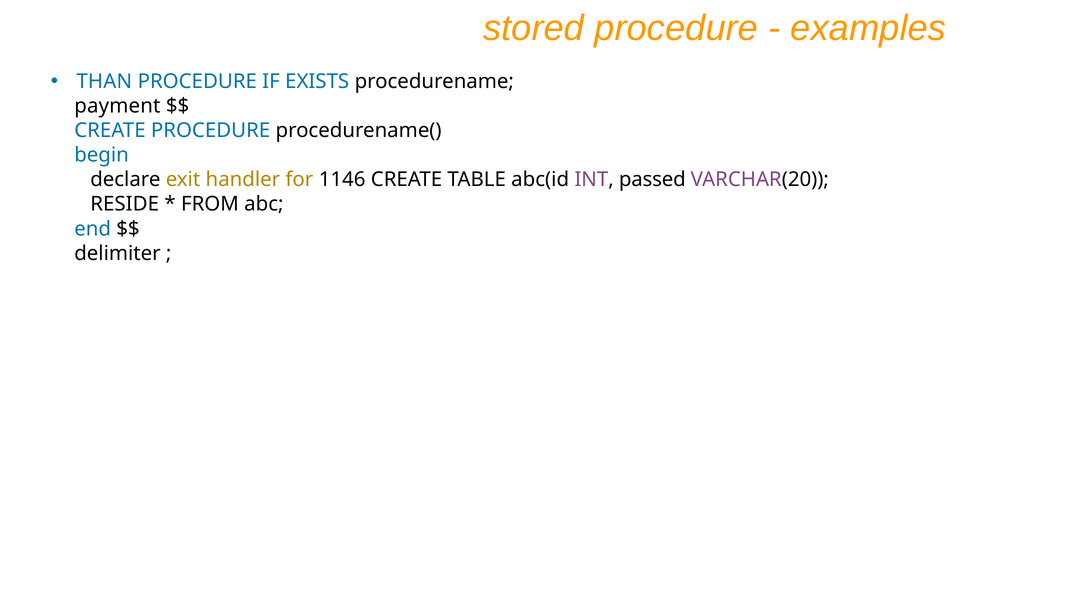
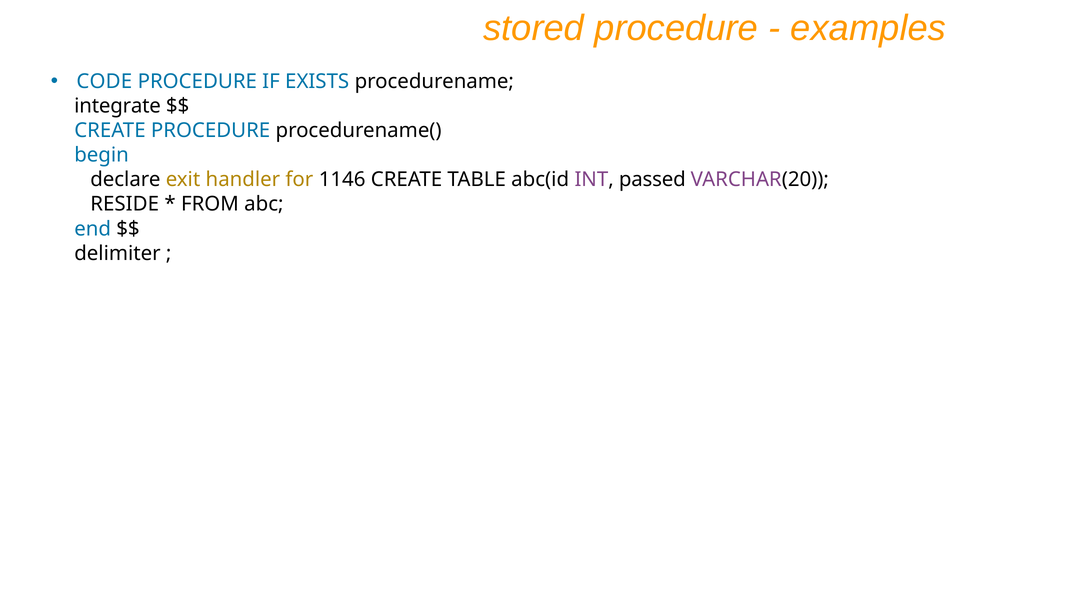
THAN: THAN -> CODE
payment: payment -> integrate
